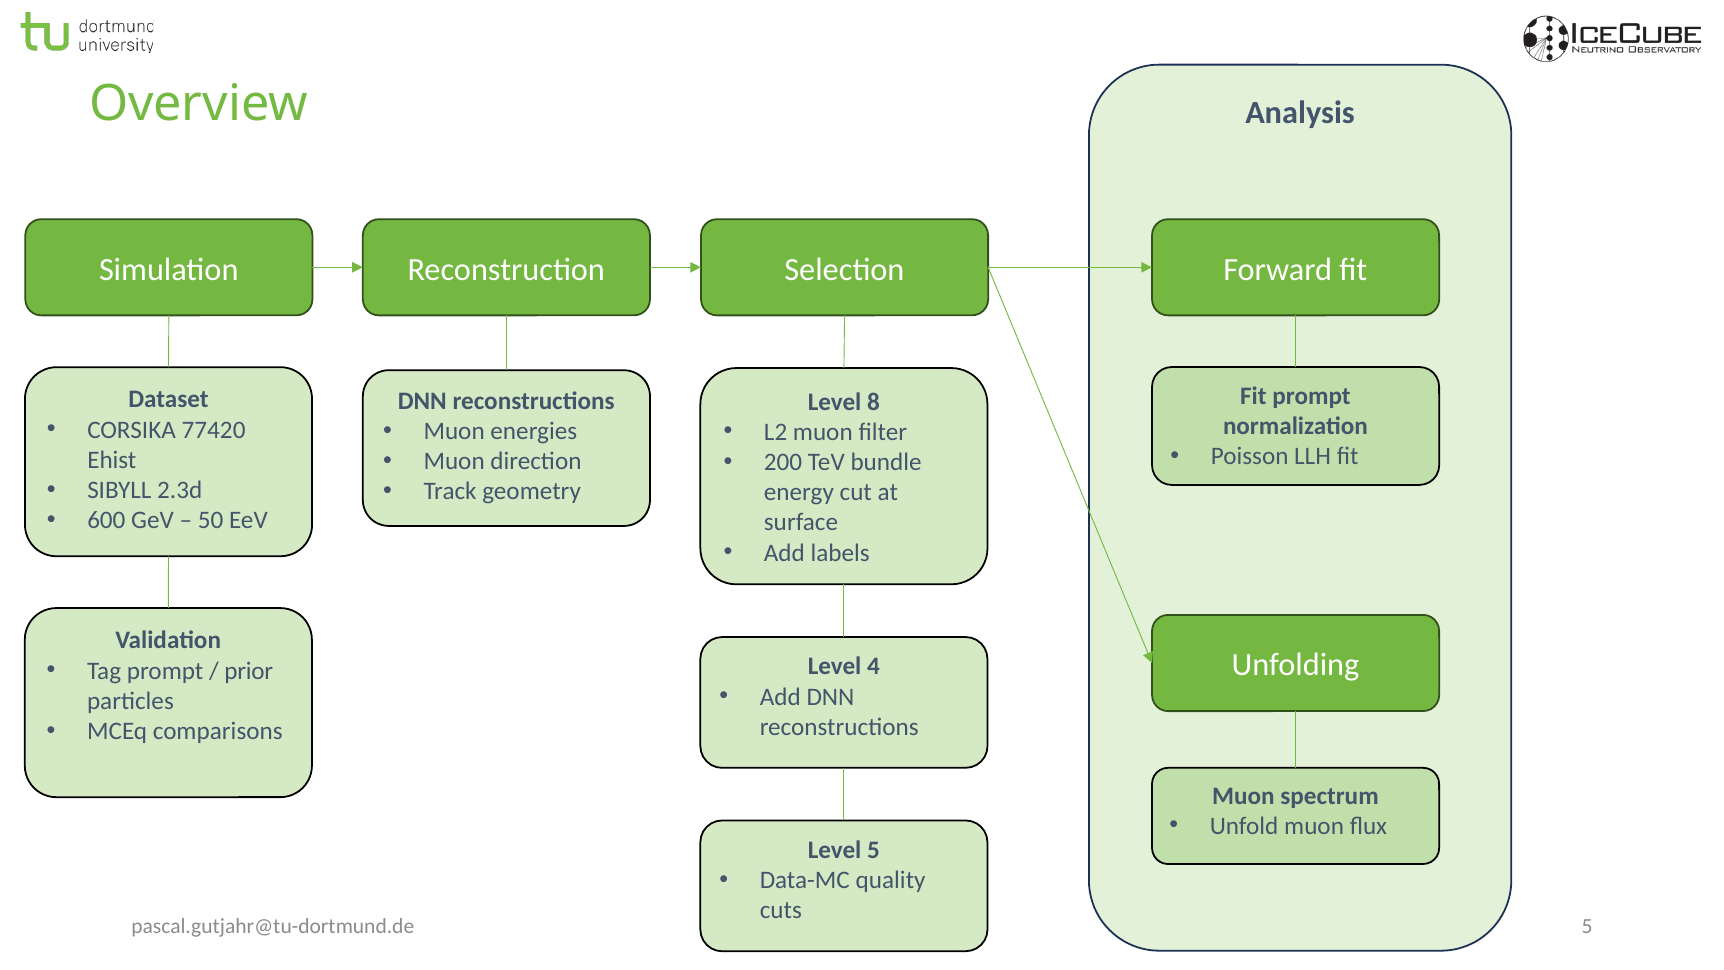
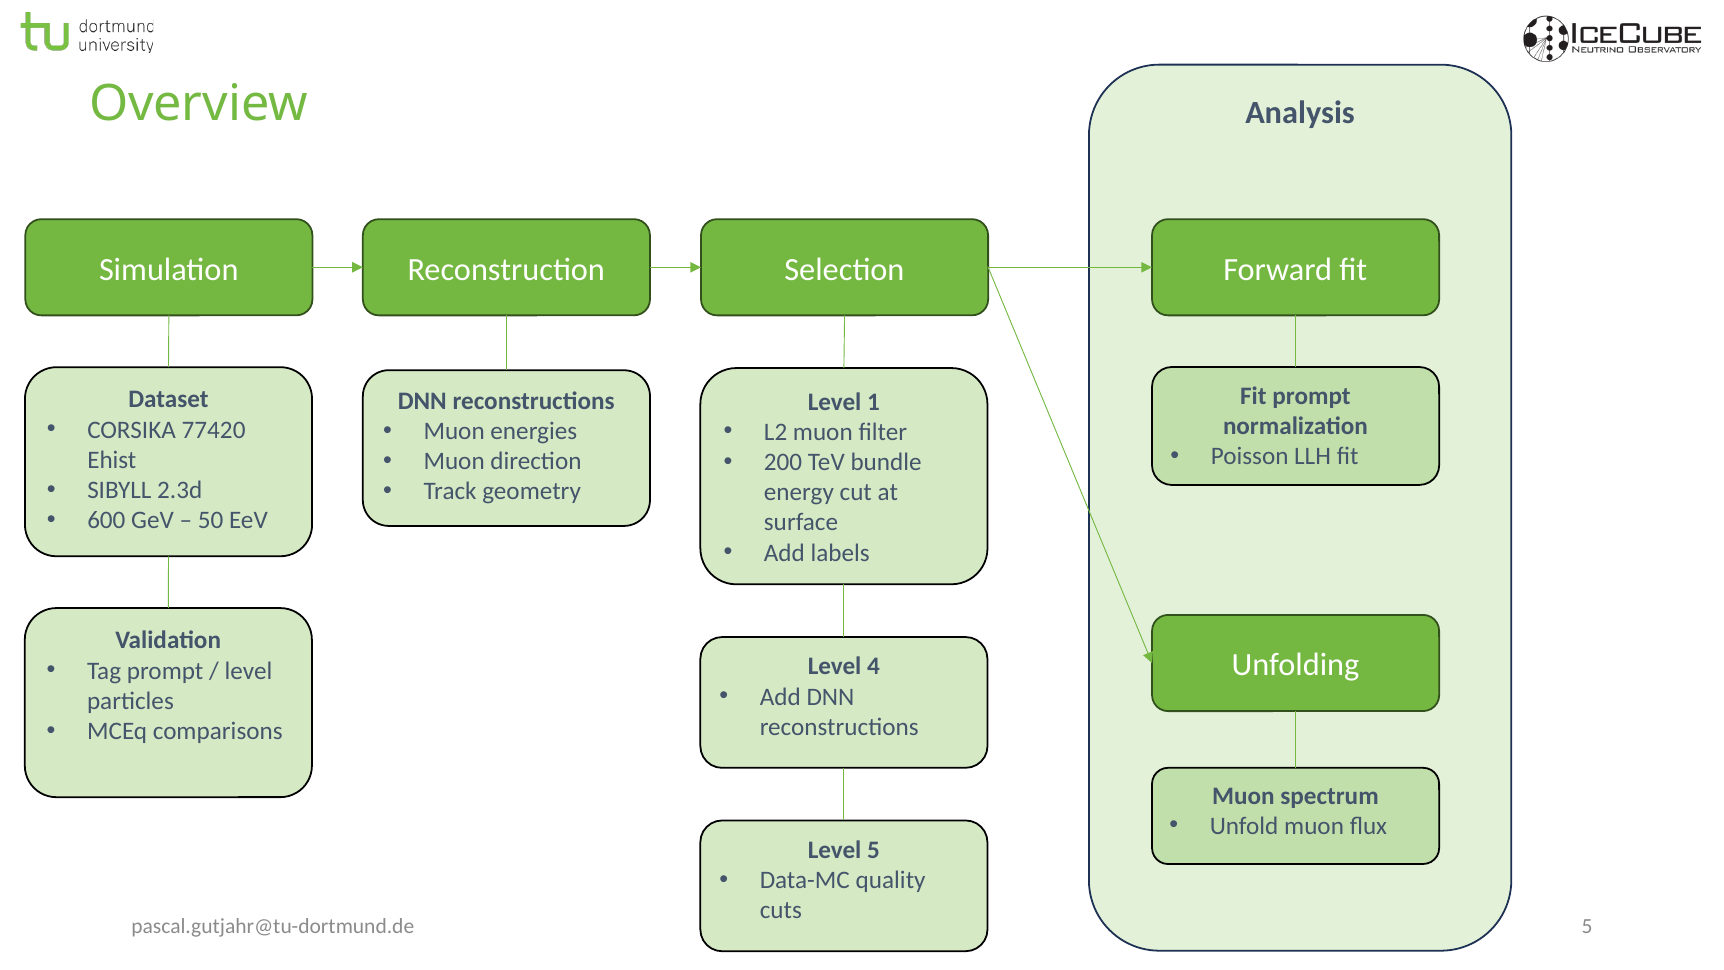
8: 8 -> 1
prior at (249, 671): prior -> level
